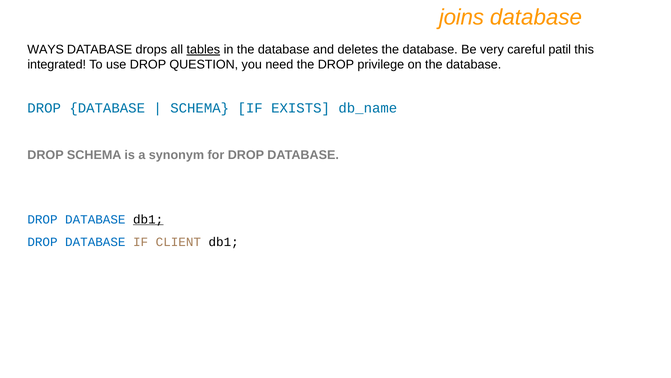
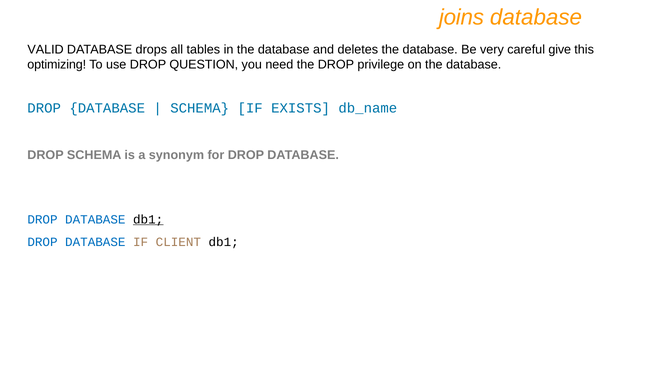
WAYS: WAYS -> VALID
tables underline: present -> none
patil: patil -> give
integrated: integrated -> optimizing
